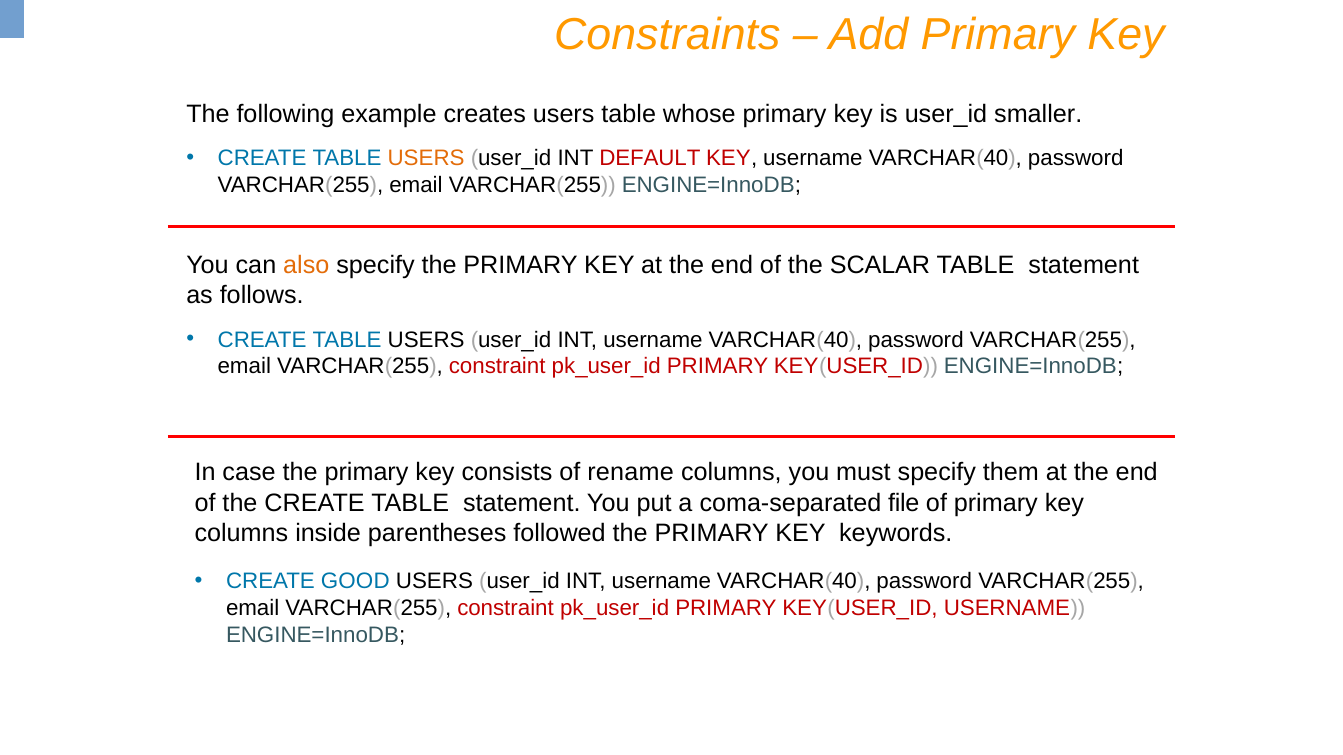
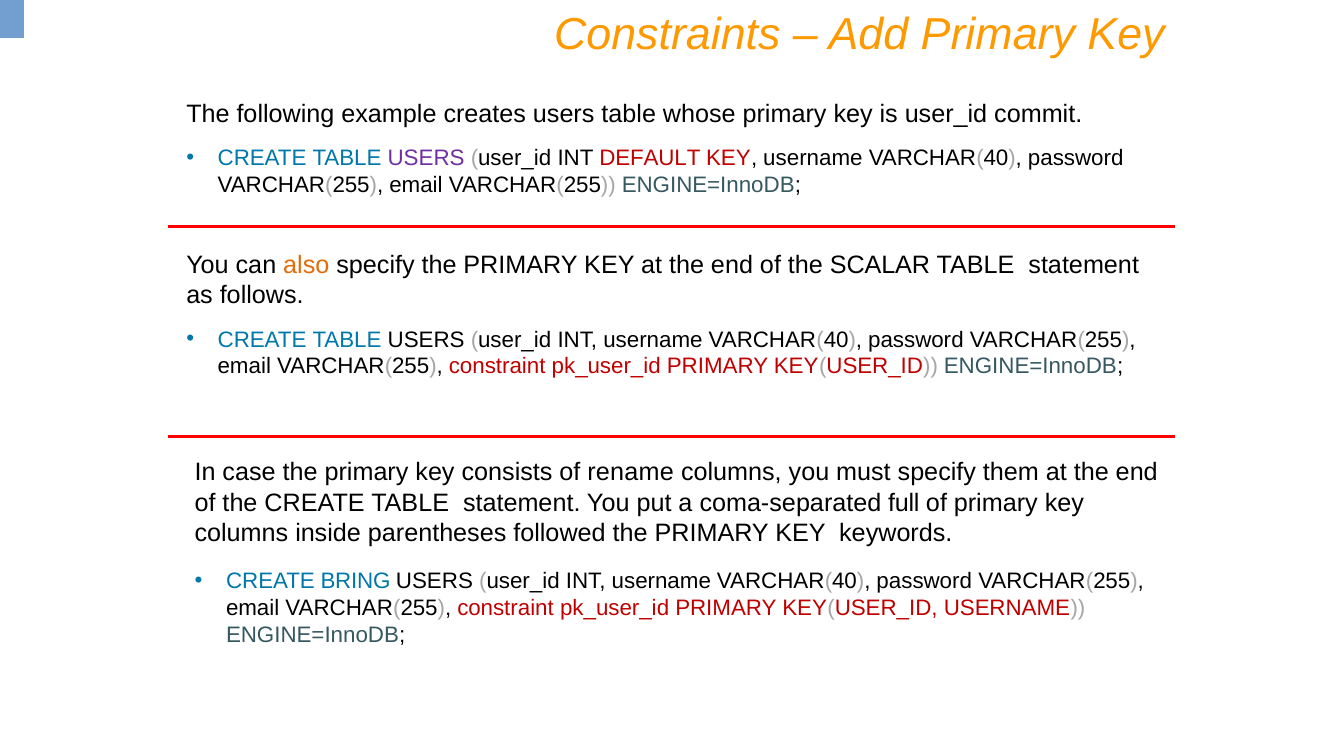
smaller: smaller -> commit
USERS at (426, 159) colour: orange -> purple
file: file -> full
GOOD: GOOD -> BRING
